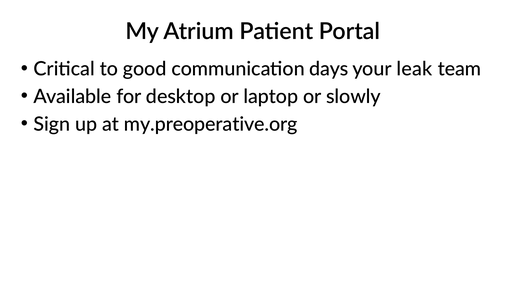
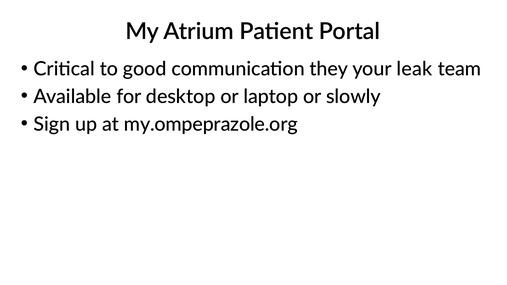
days: days -> they
my.preoperative.org: my.preoperative.org -> my.ompeprazole.org
